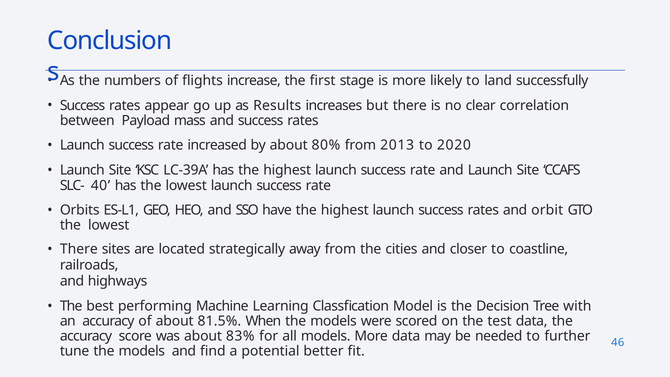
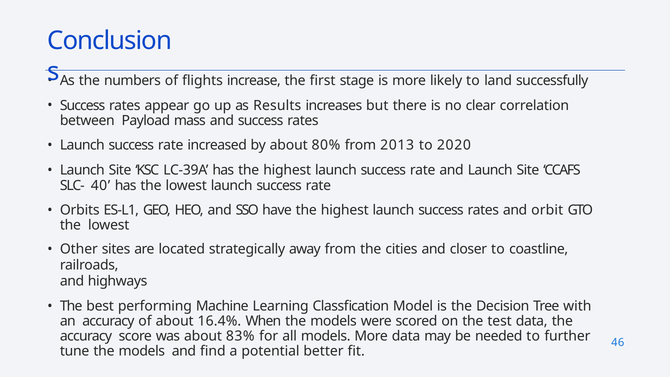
There at (79, 249): There -> Other
81.5%: 81.5% -> 16.4%
